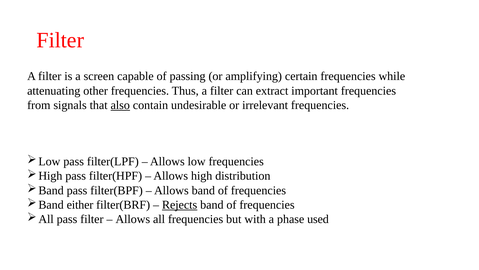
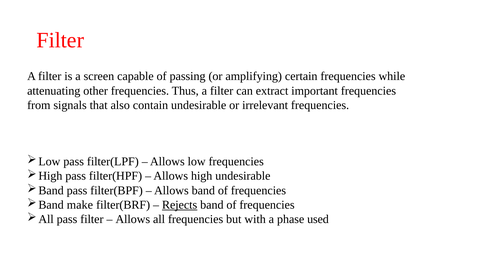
also underline: present -> none
high distribution: distribution -> undesirable
either: either -> make
